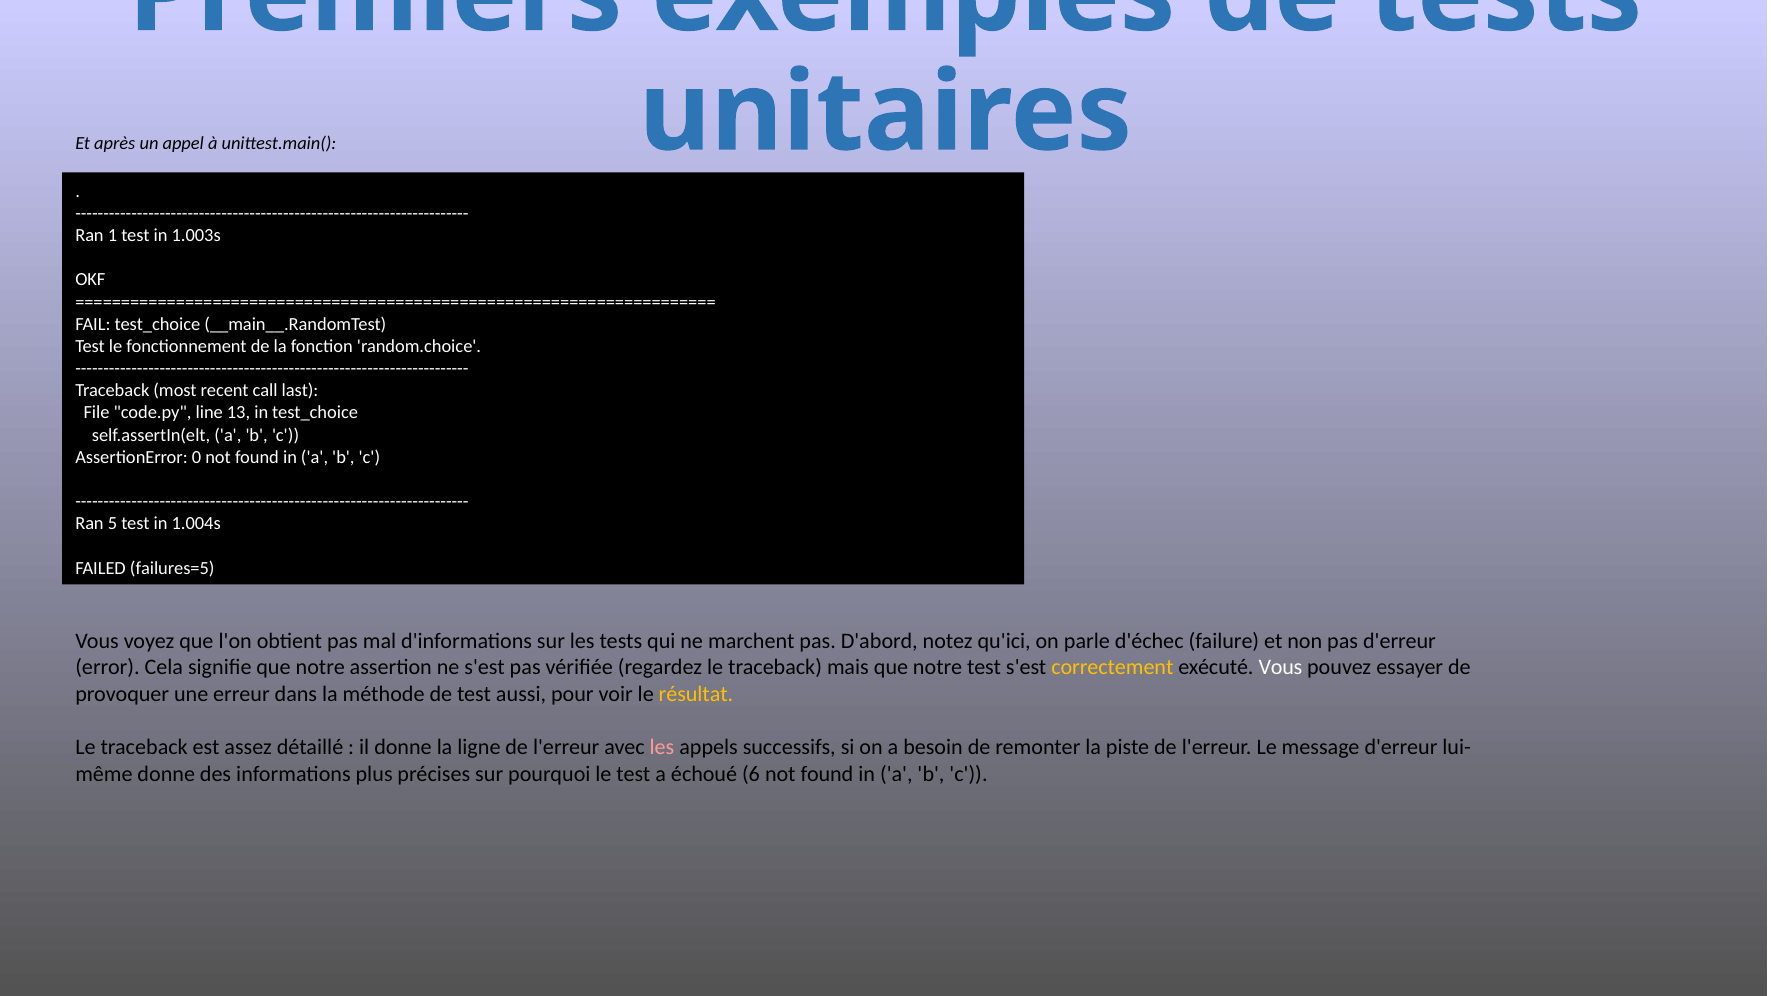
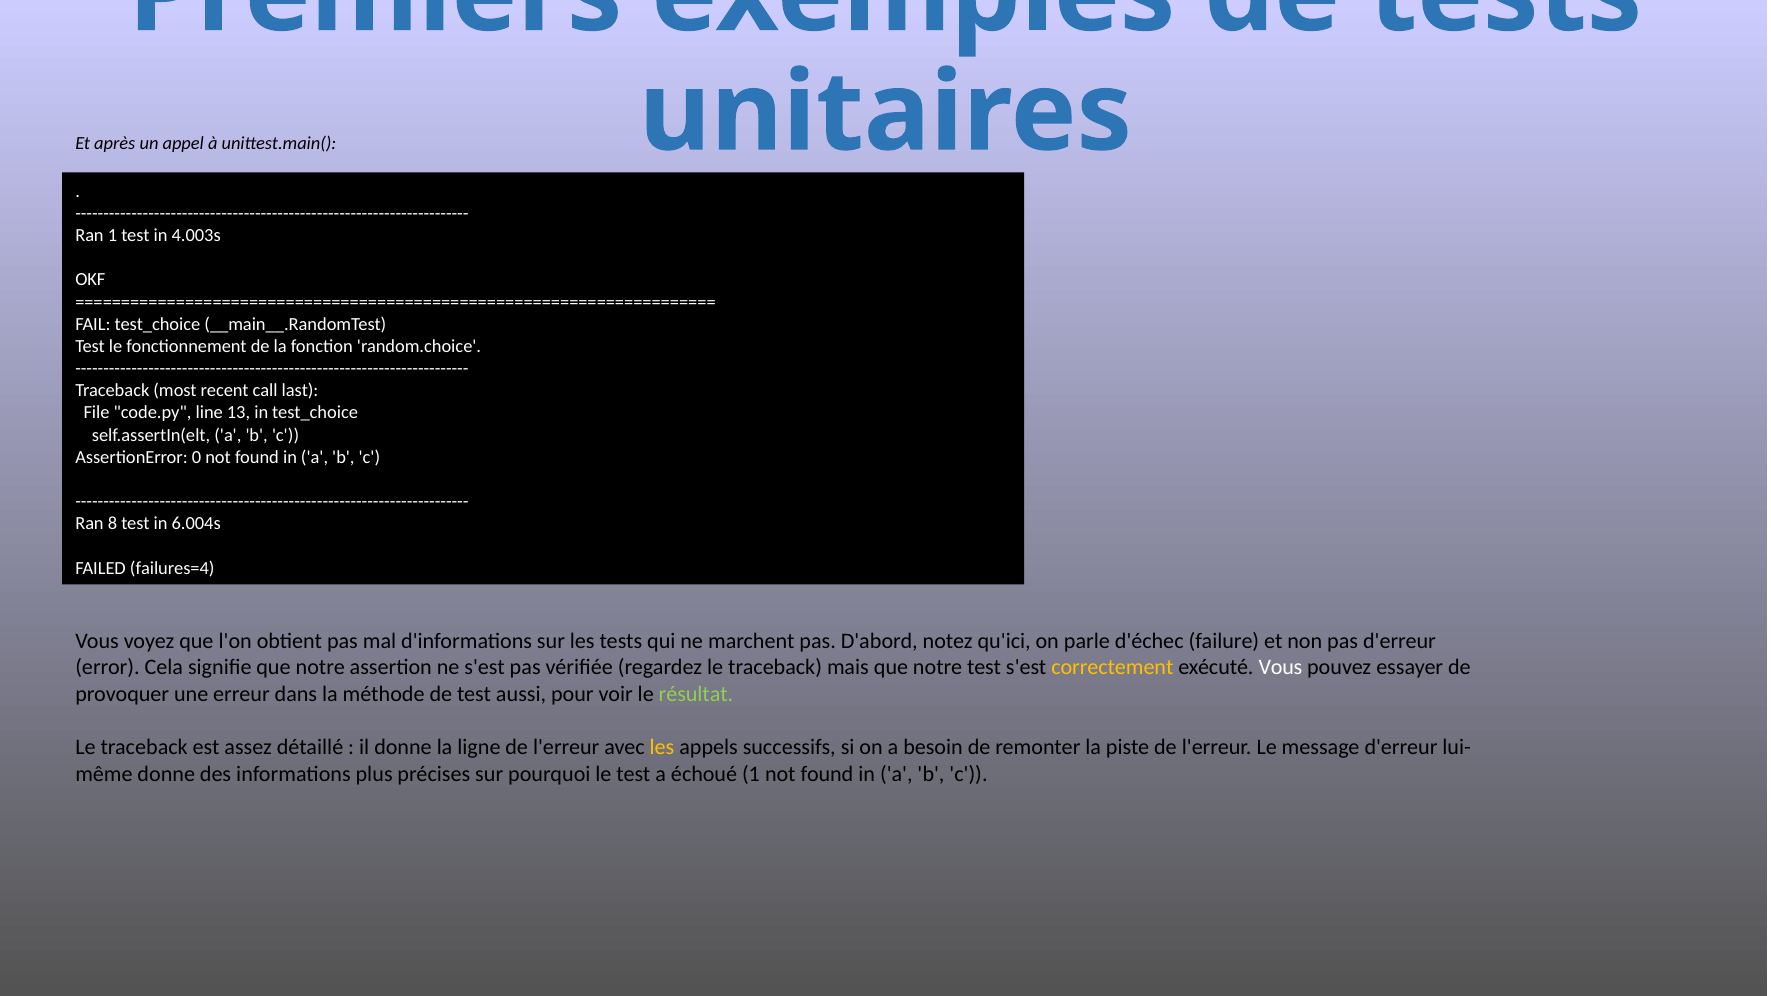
1.003s: 1.003s -> 4.003s
5: 5 -> 8
1.004s: 1.004s -> 6.004s
failures=5: failures=5 -> failures=4
résultat colour: yellow -> light green
les at (662, 747) colour: pink -> yellow
échoué 6: 6 -> 1
